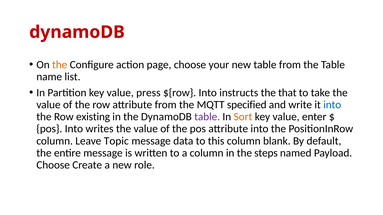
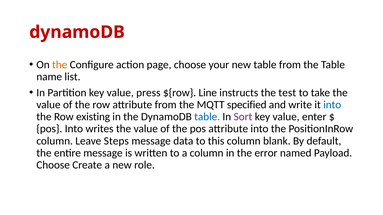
${row Into: Into -> Line
that: that -> test
table at (207, 117) colour: purple -> blue
Sort colour: orange -> purple
Topic: Topic -> Steps
steps: steps -> error
